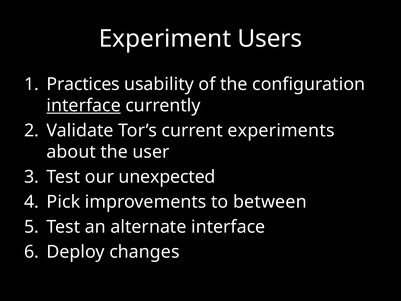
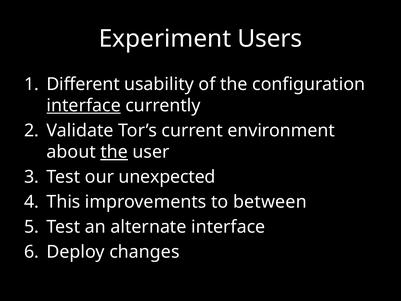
Practices: Practices -> Different
experiments: experiments -> environment
the at (114, 152) underline: none -> present
Pick: Pick -> This
